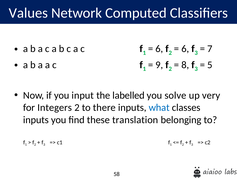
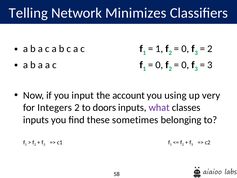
Values: Values -> Telling
Computed: Computed -> Minimizes
6 at (159, 49): 6 -> 1
6 at (185, 49): 6 -> 0
7 at (210, 49): 7 -> 2
9 at (159, 65): 9 -> 0
8 at (185, 65): 8 -> 0
5 at (210, 65): 5 -> 3
labelled: labelled -> account
solve: solve -> using
there: there -> doors
what colour: blue -> purple
translation: translation -> sometimes
